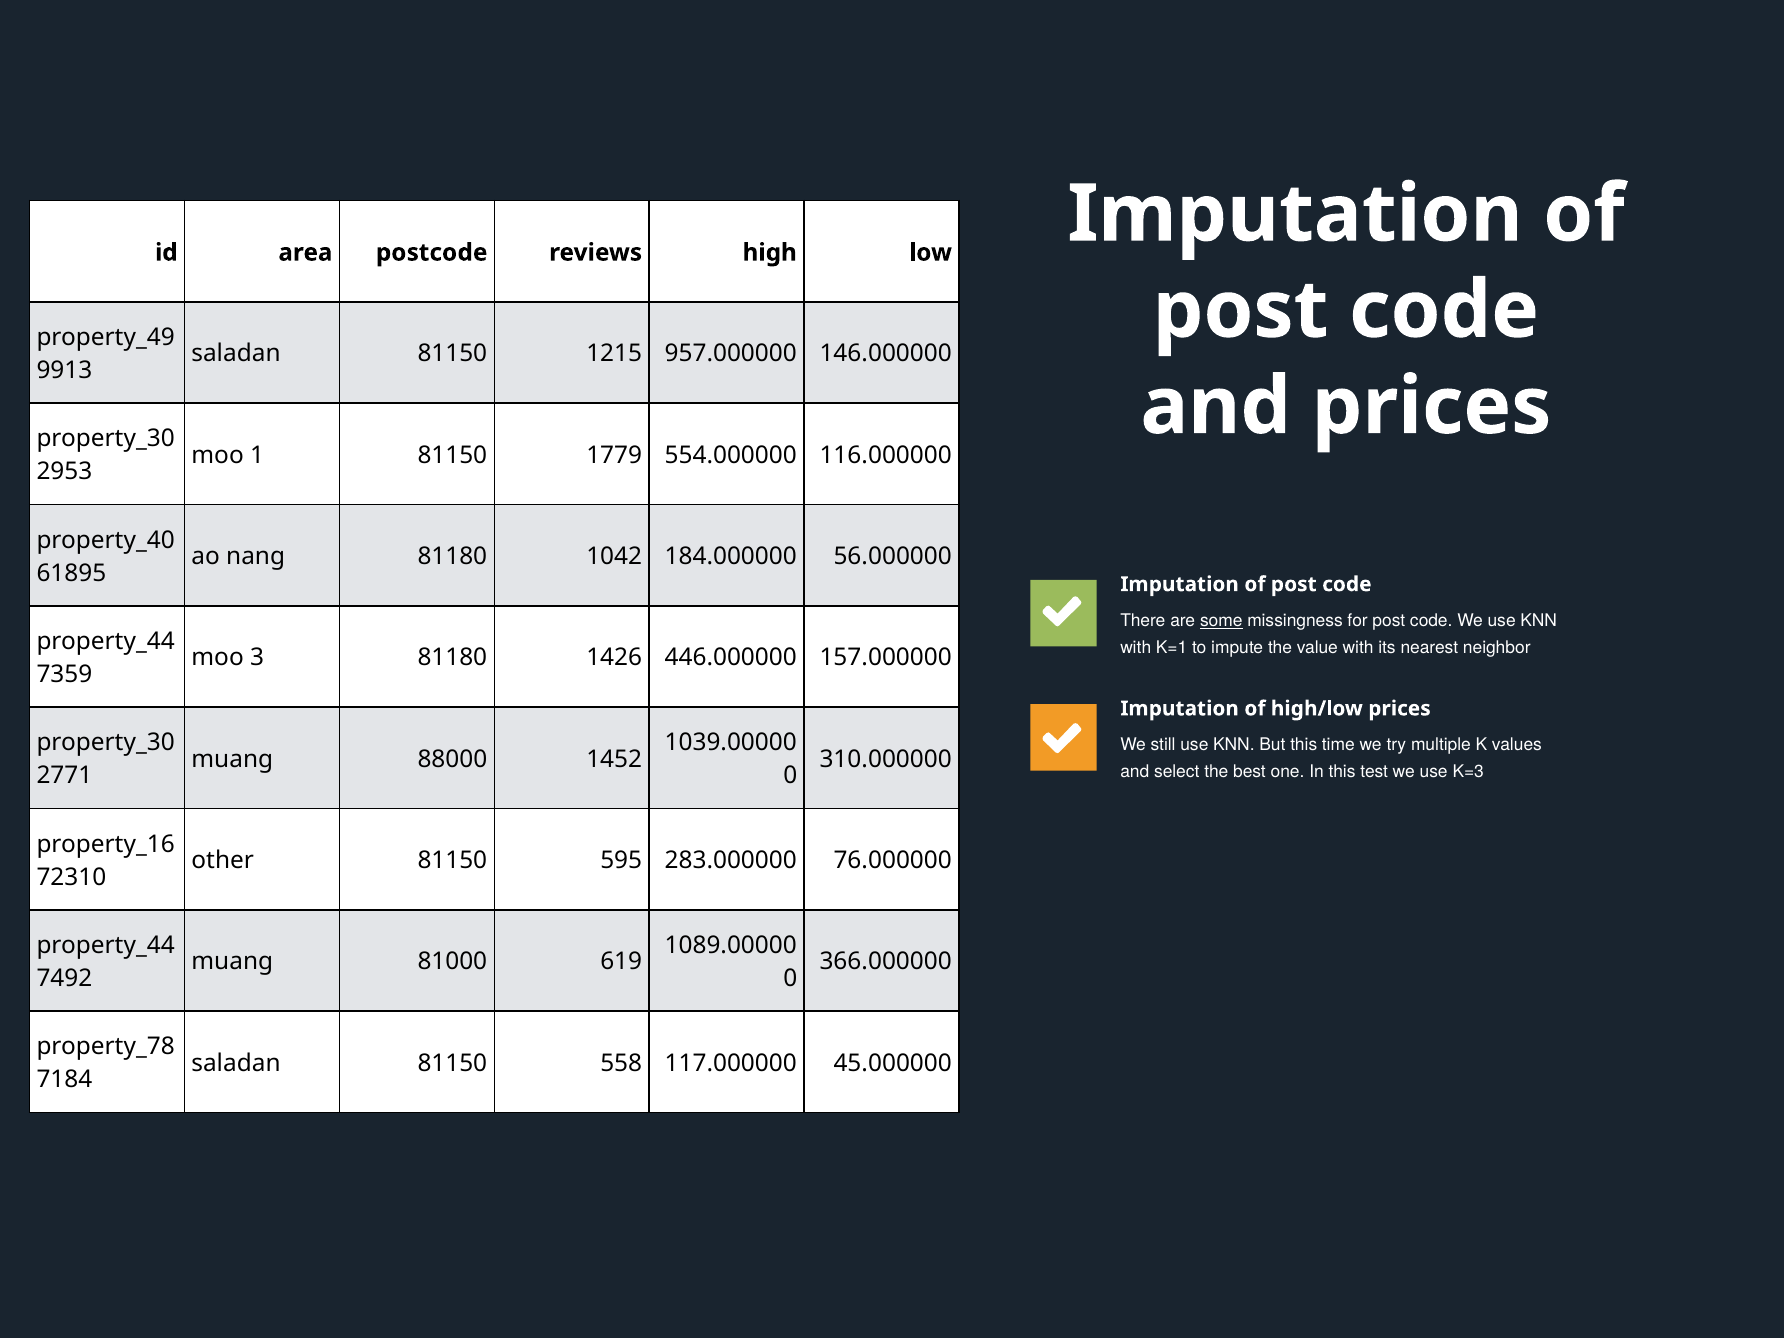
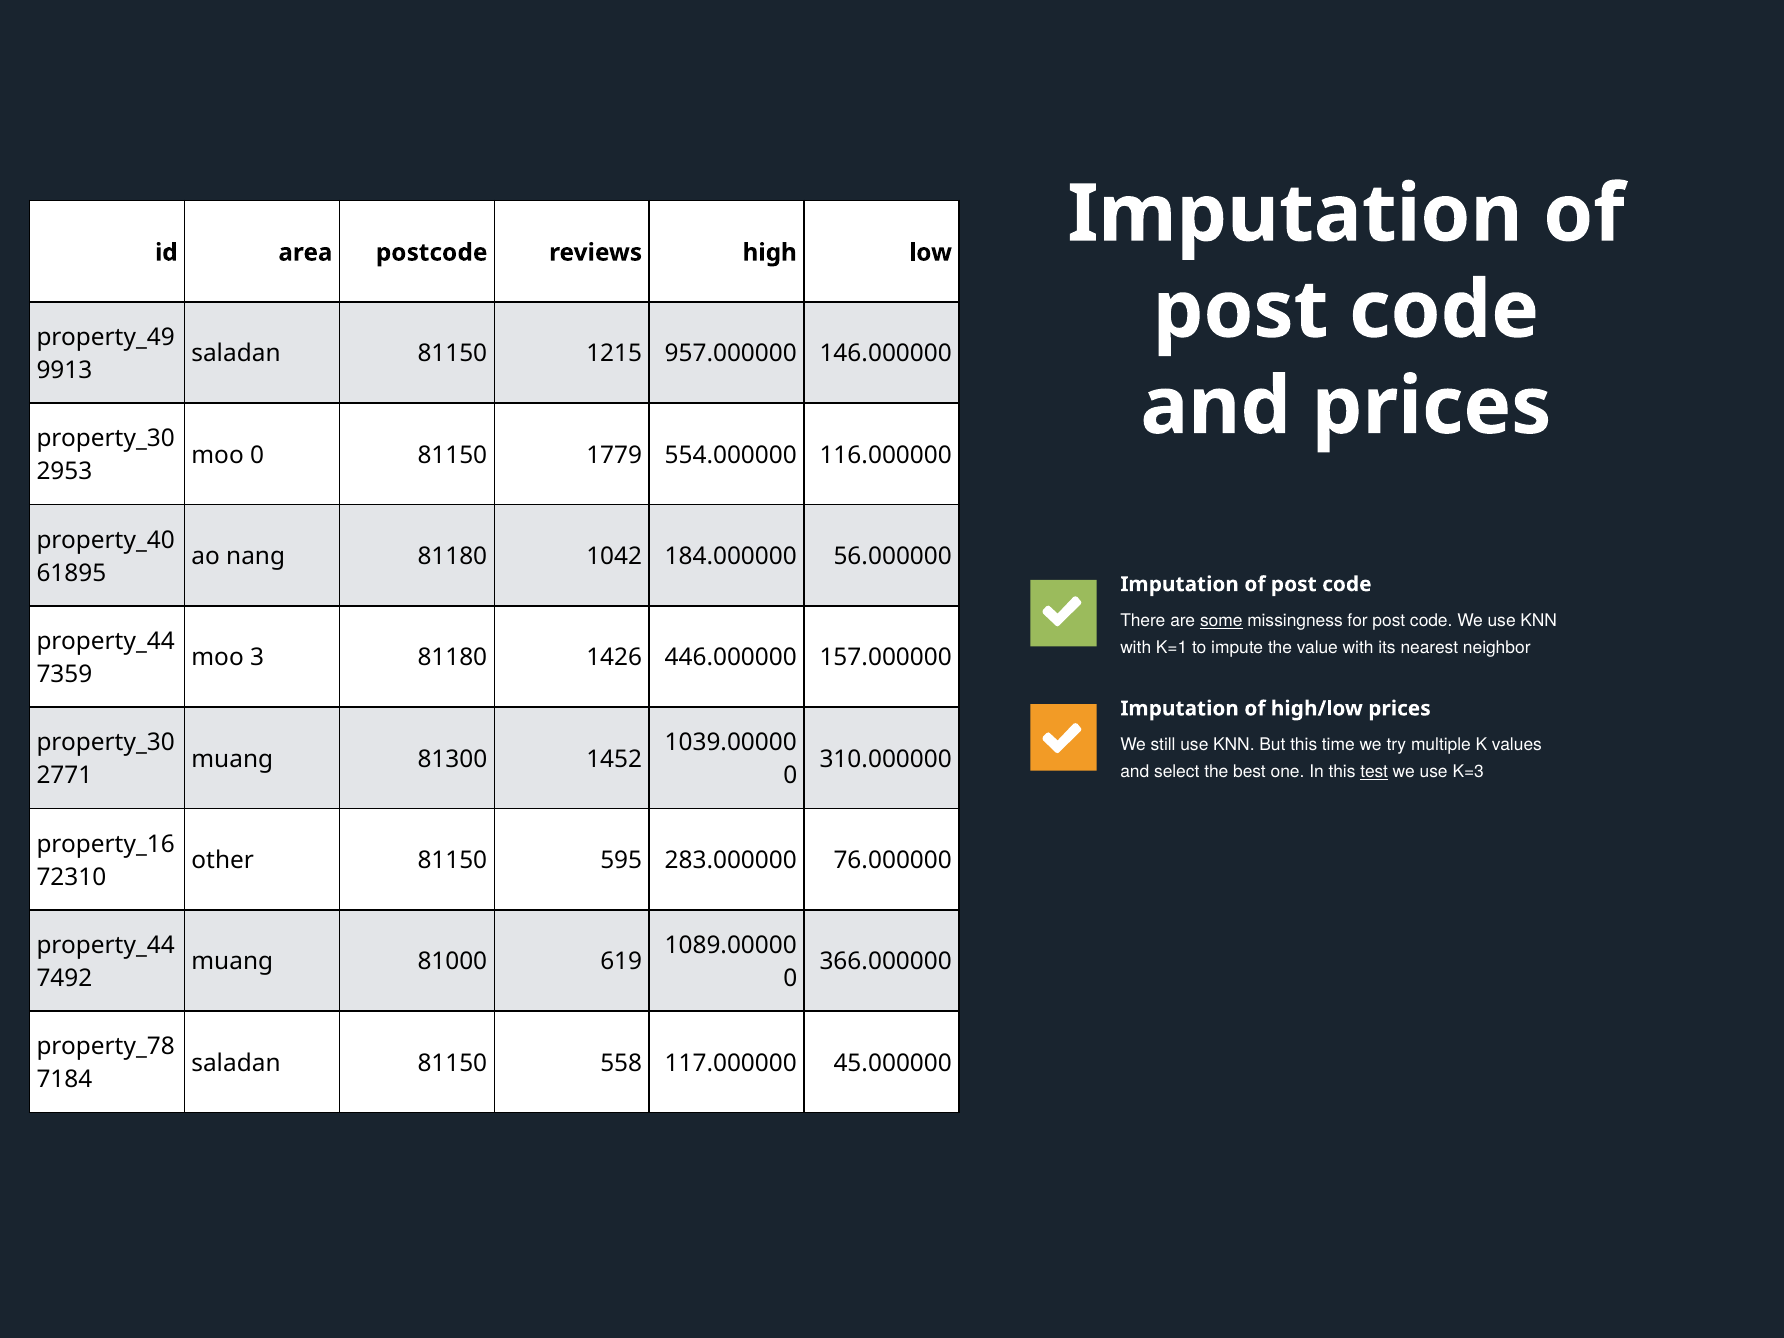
moo 1: 1 -> 0
88000: 88000 -> 81300
test underline: none -> present
